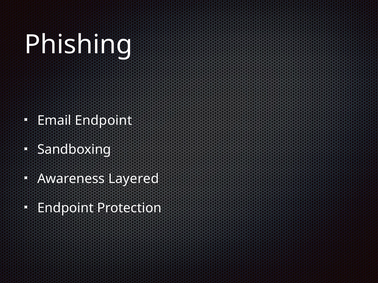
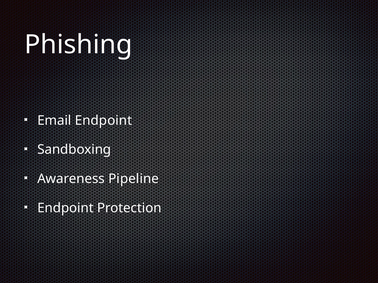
Layered: Layered -> Pipeline
